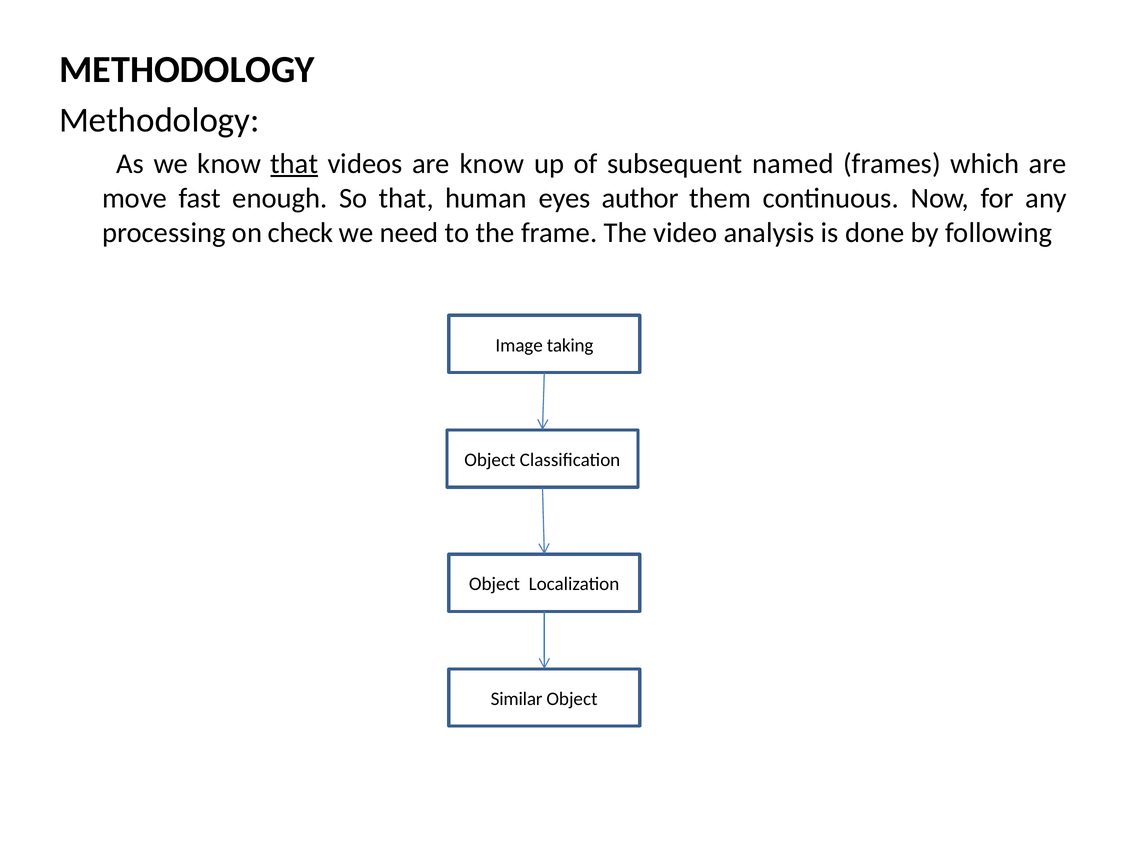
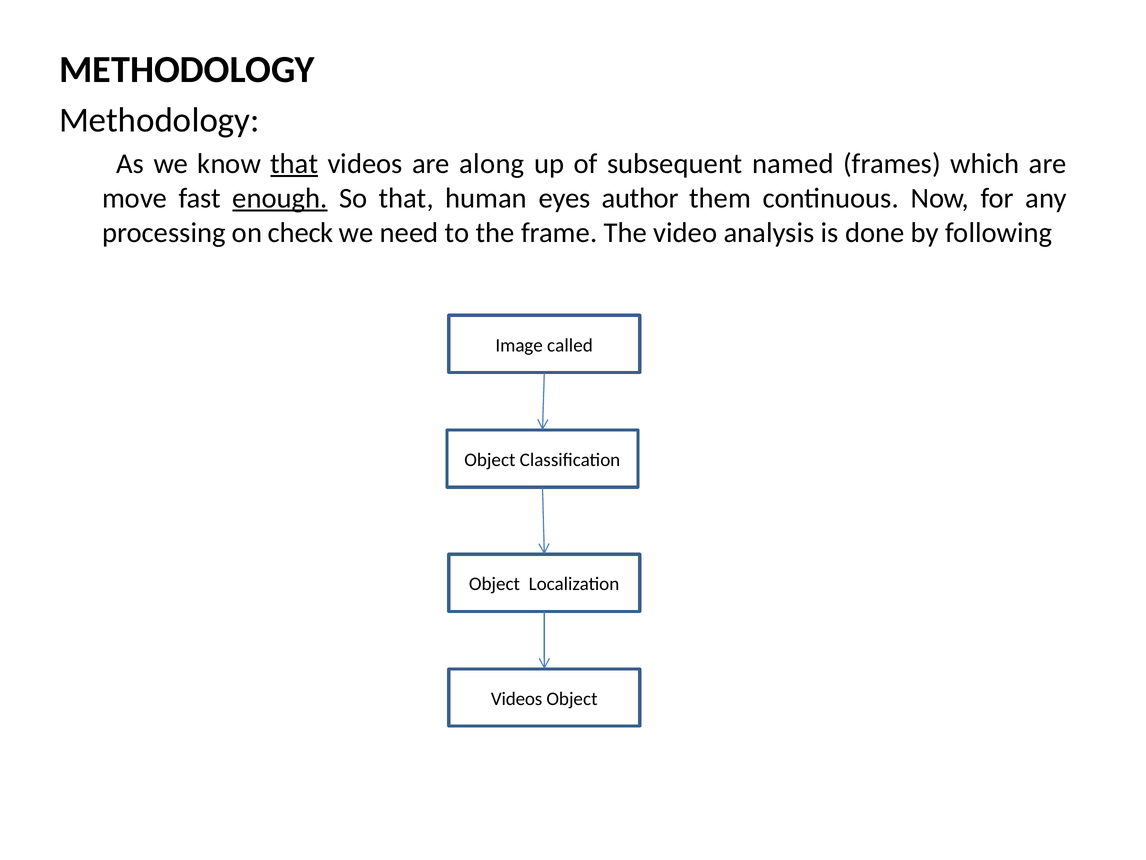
are know: know -> along
enough underline: none -> present
taking: taking -> called
Similar at (517, 698): Similar -> Videos
